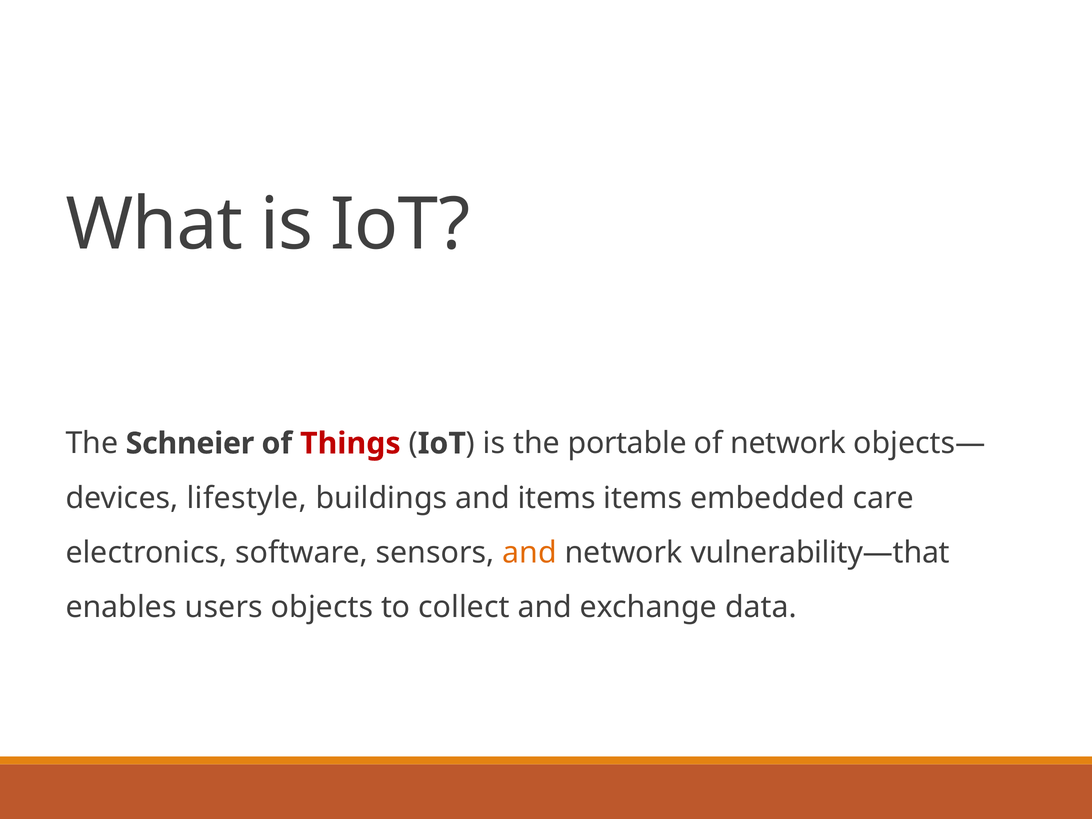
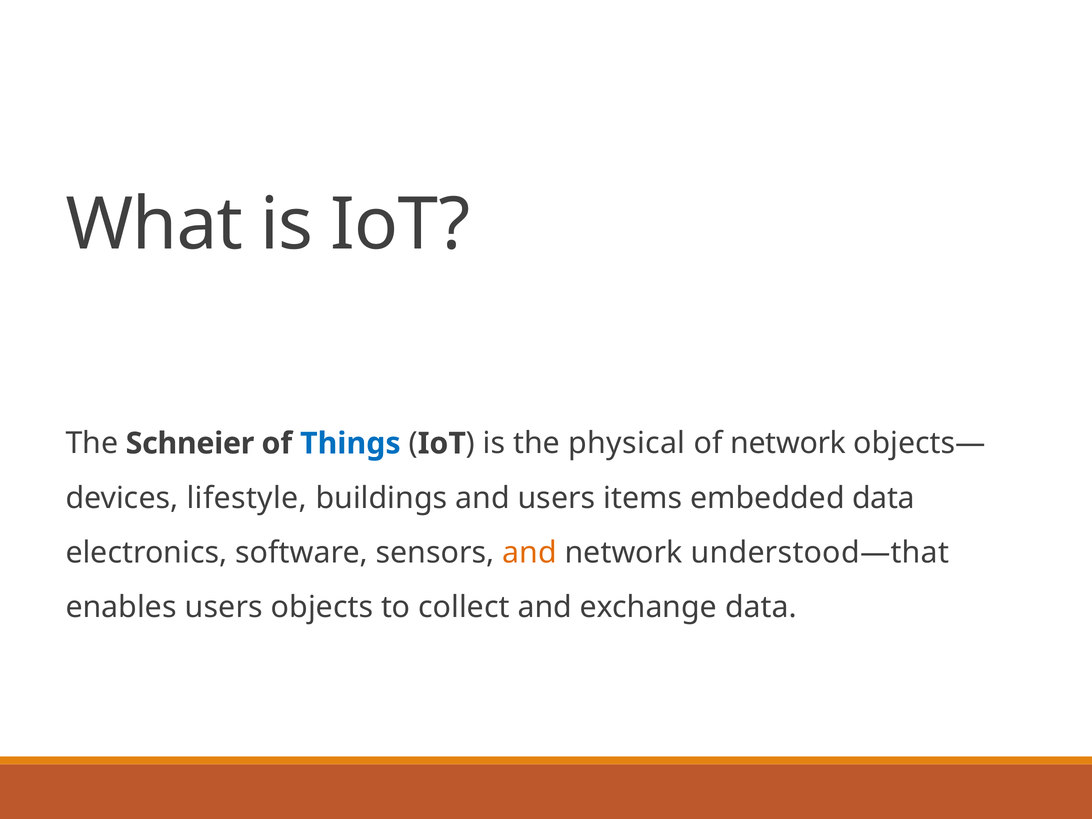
Things colour: red -> blue
portable: portable -> physical
and items: items -> users
embedded care: care -> data
vulnerability—that: vulnerability—that -> understood—that
